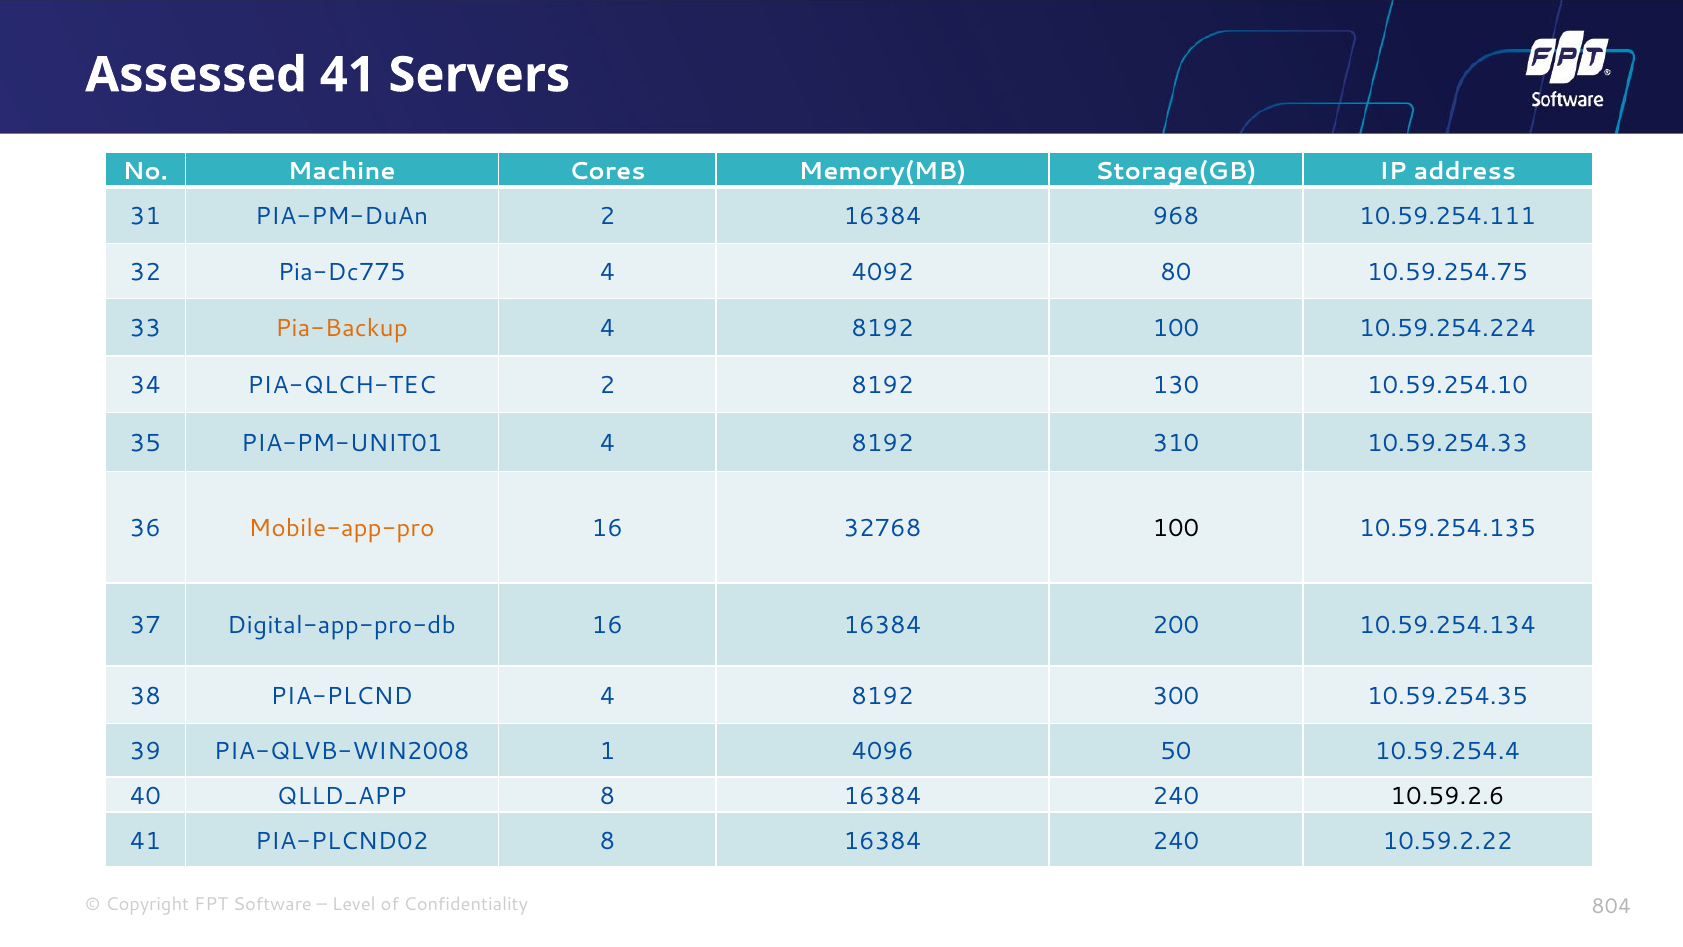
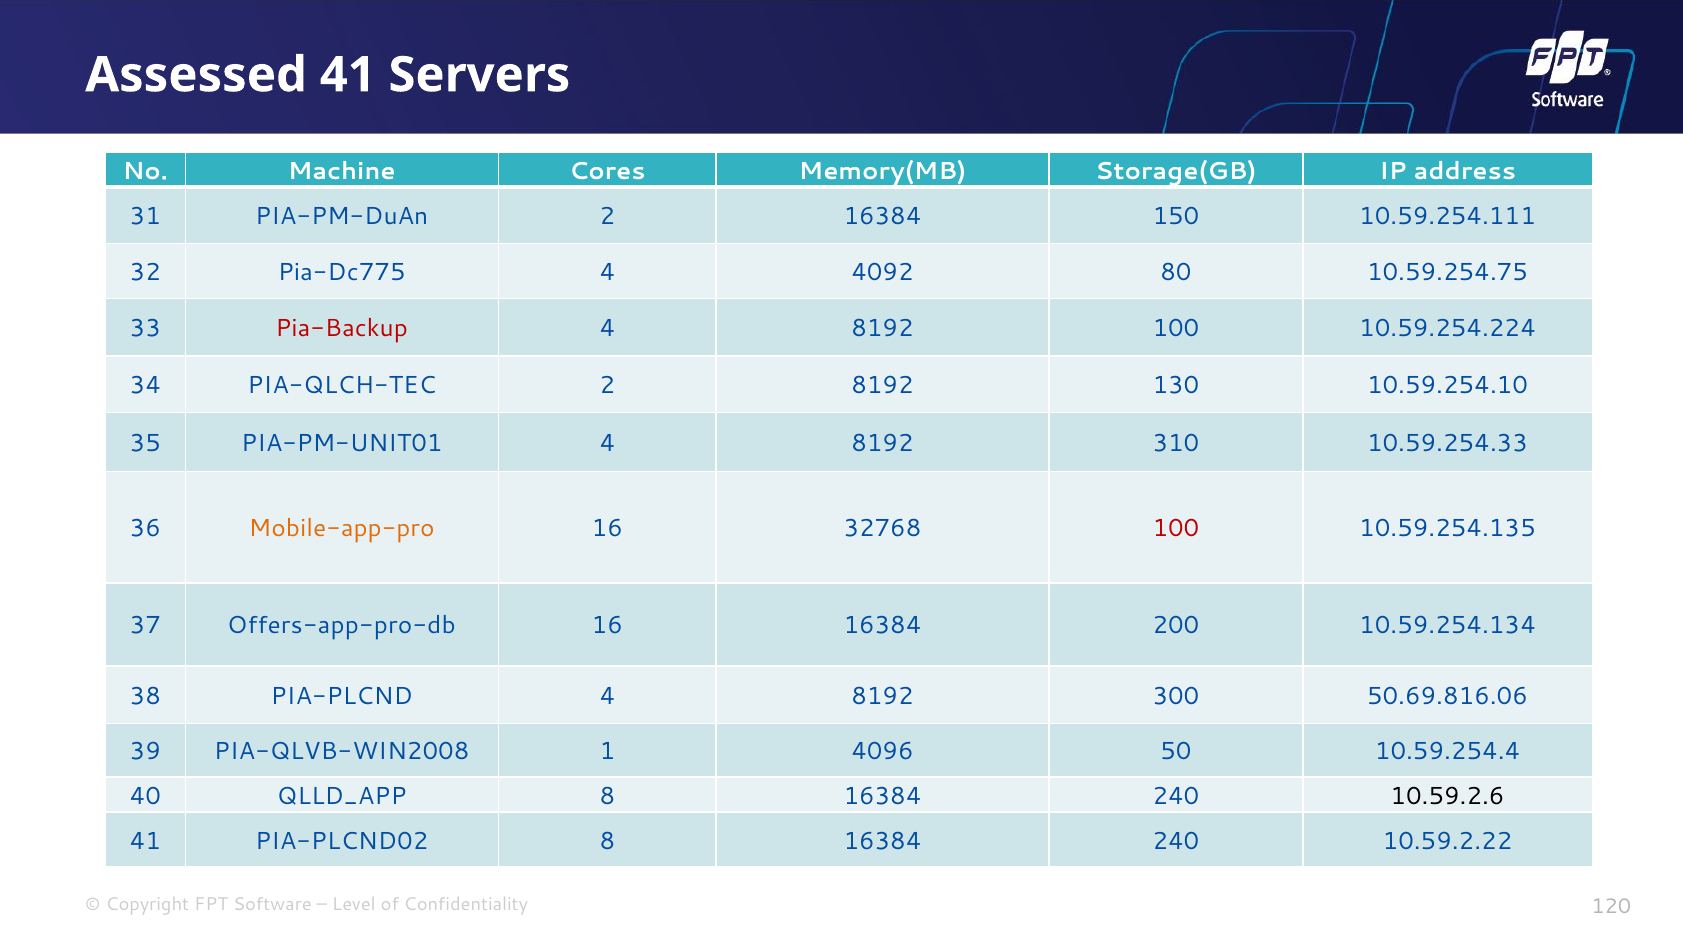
968: 968 -> 150
Pia-Backup colour: orange -> red
100 at (1176, 528) colour: black -> red
Digital-app-pro-db: Digital-app-pro-db -> Offers-app-pro-db
10.59.254.35: 10.59.254.35 -> 50.69.816.06
804: 804 -> 120
